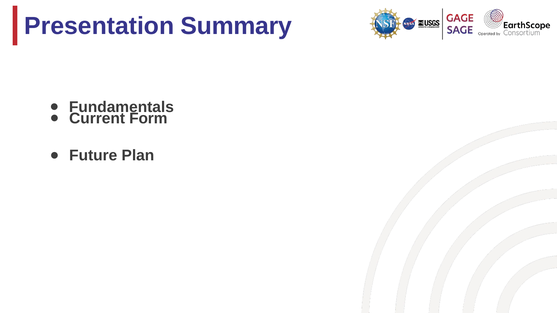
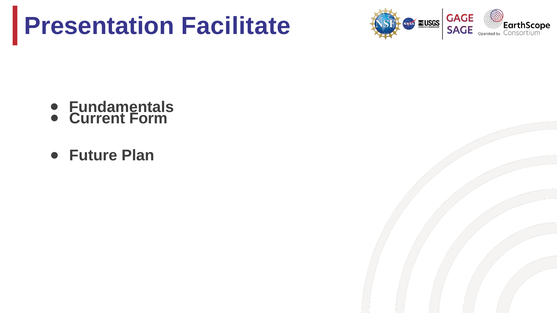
Summary: Summary -> Facilitate
